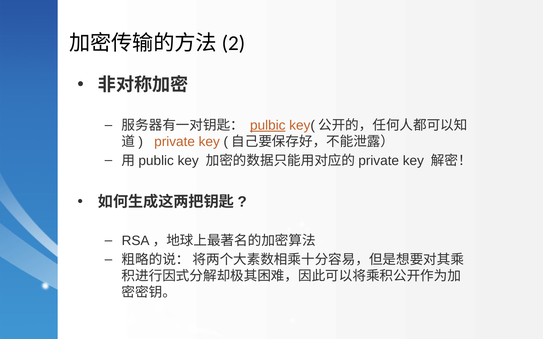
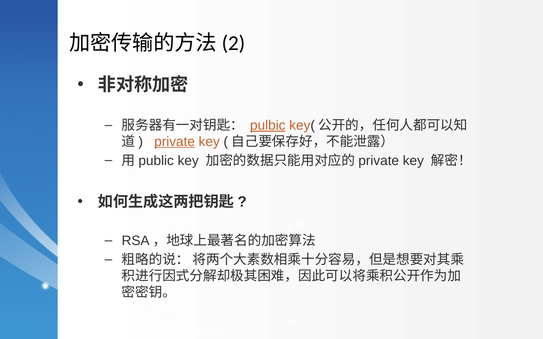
private underline: none -> present
